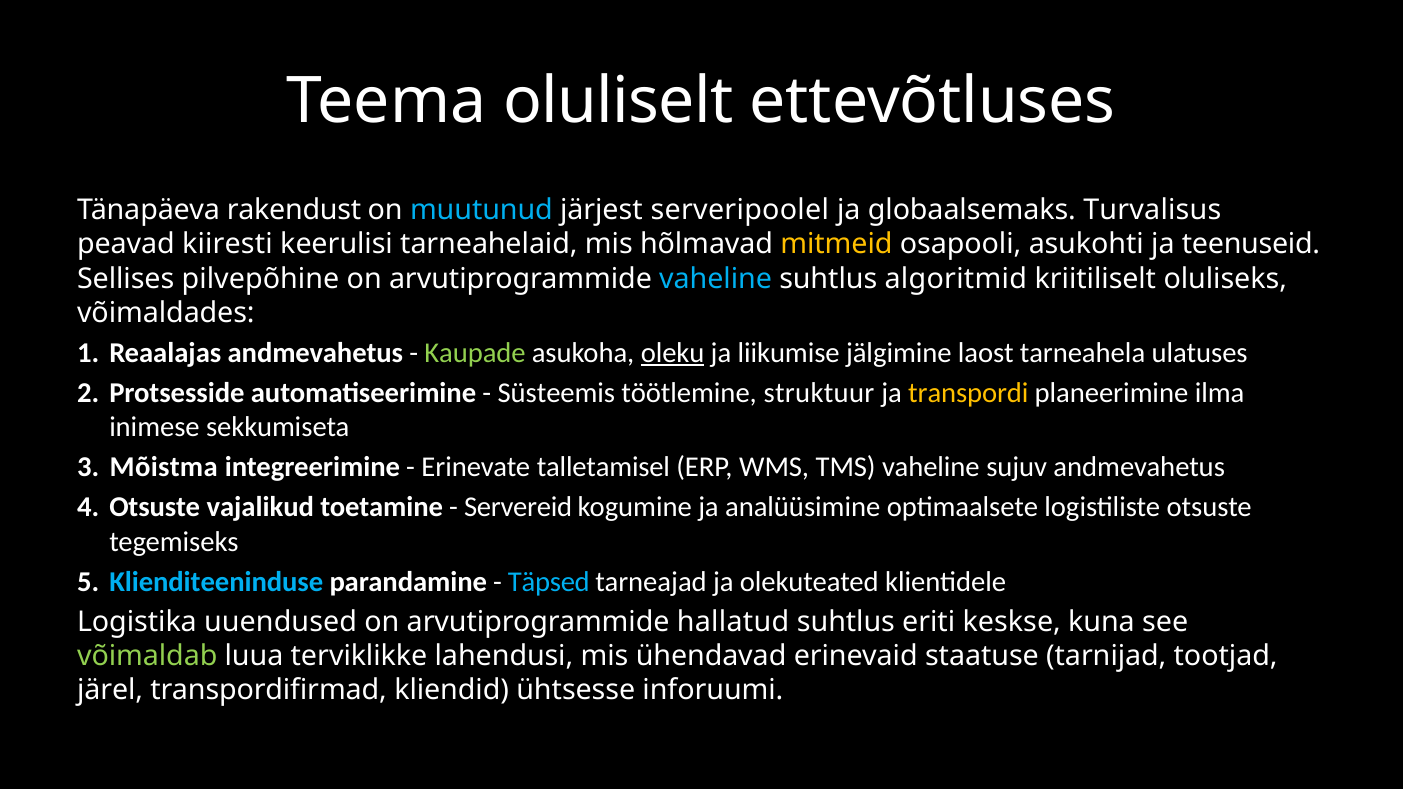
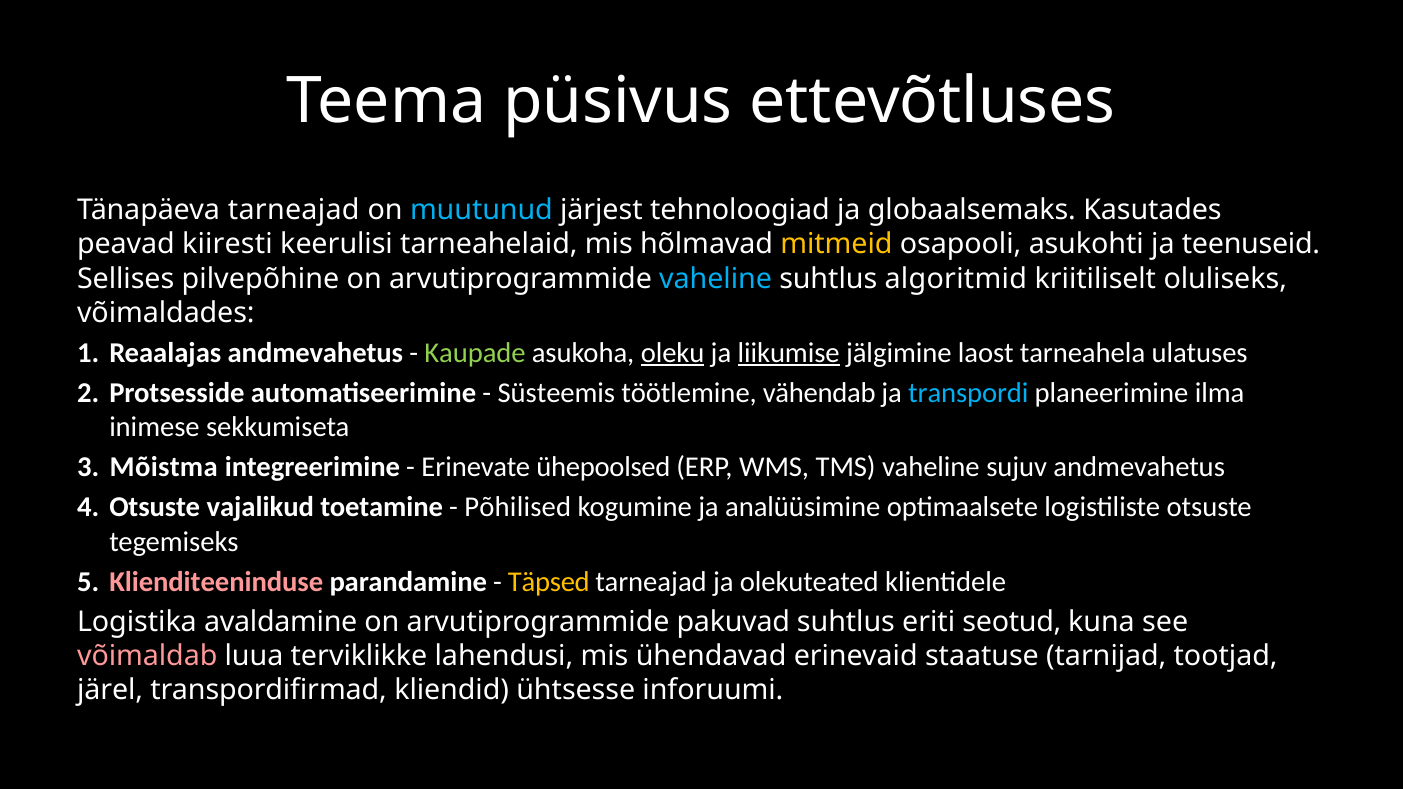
oluliselt: oluliselt -> püsivus
Tänapäeva rakendust: rakendust -> tarneajad
serveripoolel: serveripoolel -> tehnoloogiad
Turvalisus: Turvalisus -> Kasutades
liikumise underline: none -> present
struktuur: struktuur -> vähendab
transpordi colour: yellow -> light blue
talletamisel: talletamisel -> ühepoolsed
Servereid: Servereid -> Põhilised
Klienditeeninduse colour: light blue -> pink
Täpsed colour: light blue -> yellow
uuendused: uuendused -> avaldamine
hallatud: hallatud -> pakuvad
keskse: keskse -> seotud
võimaldab colour: light green -> pink
